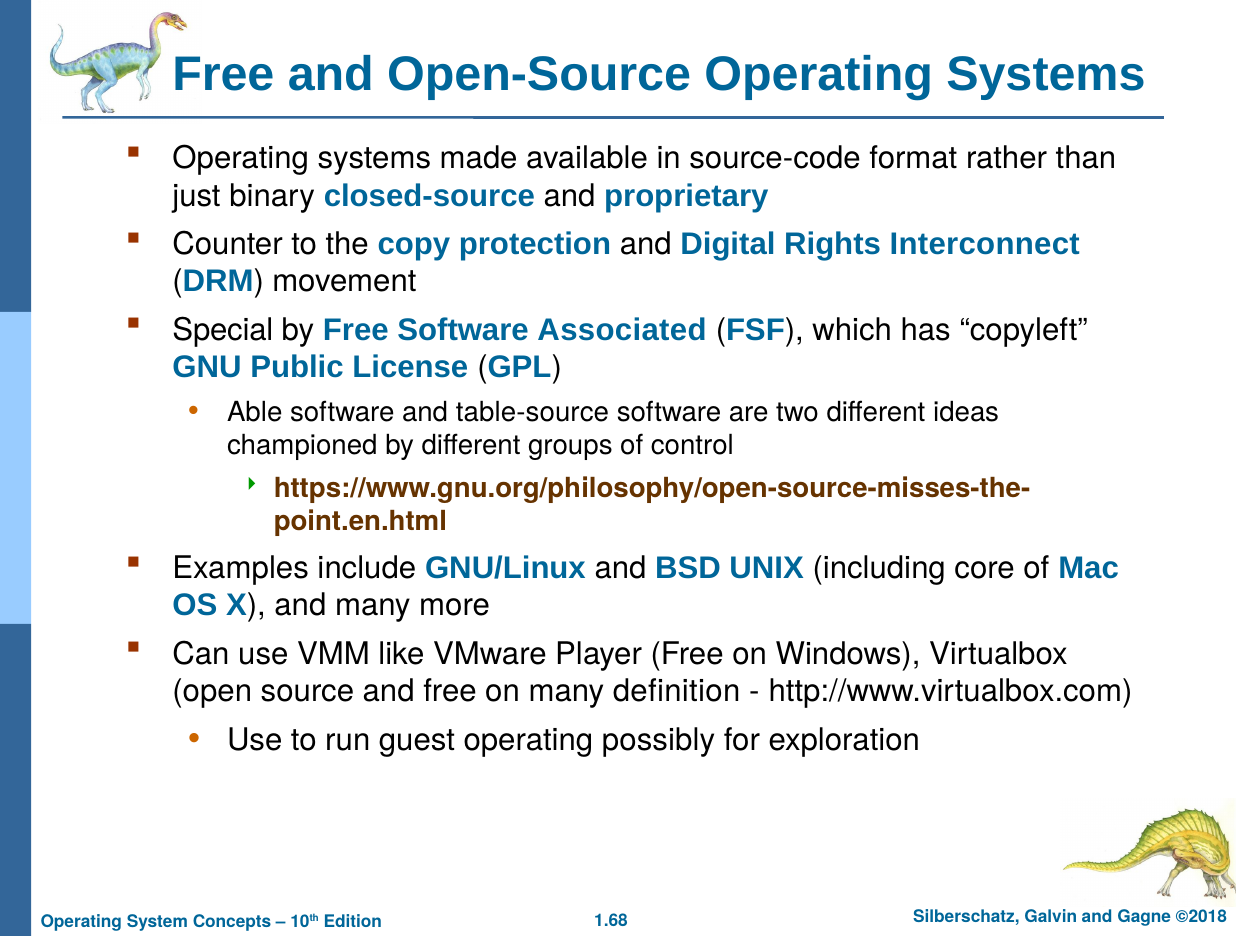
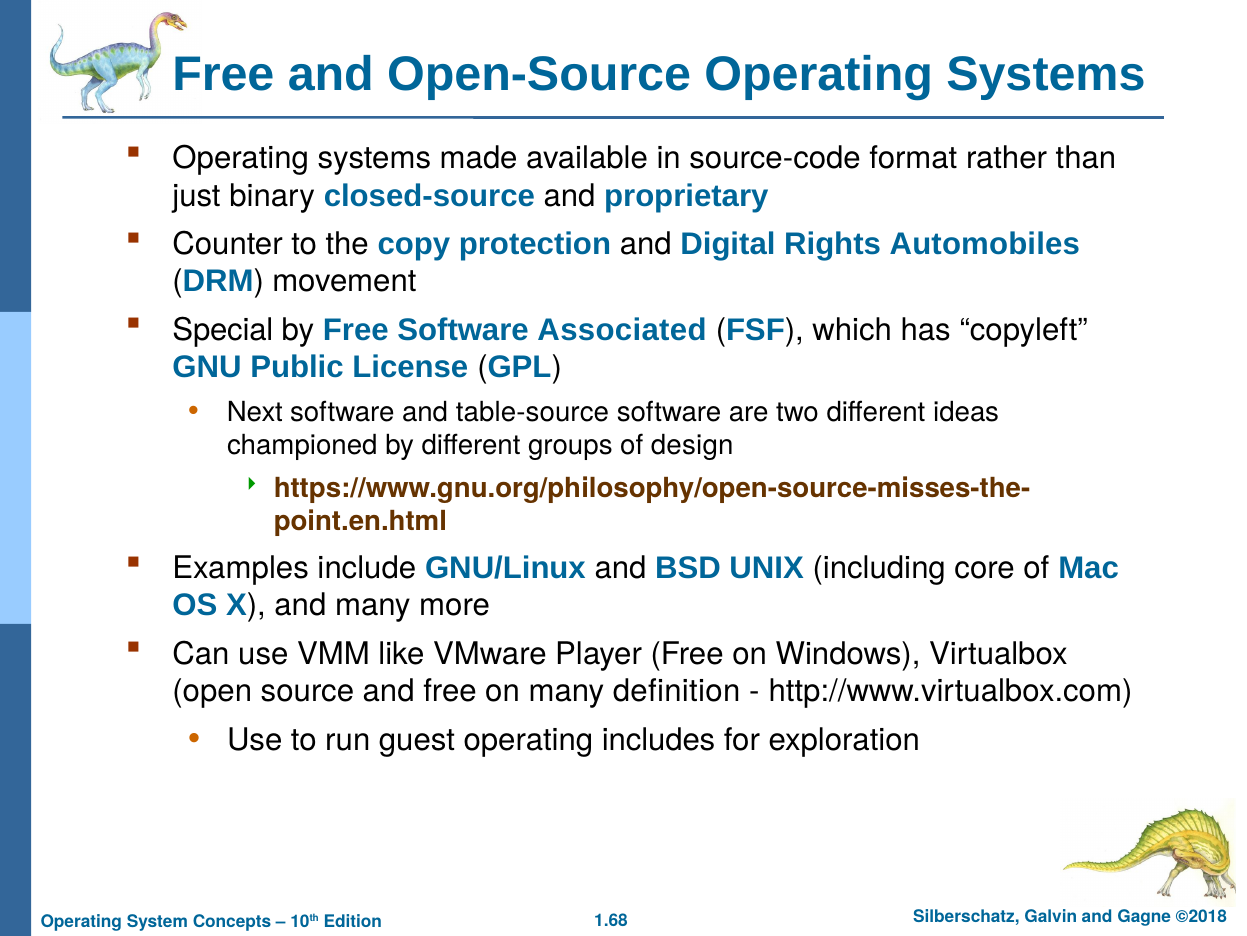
Interconnect: Interconnect -> Automobiles
Able: Able -> Next
control: control -> design
possibly: possibly -> includes
